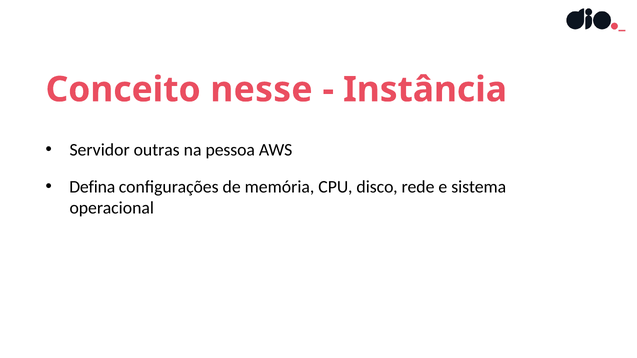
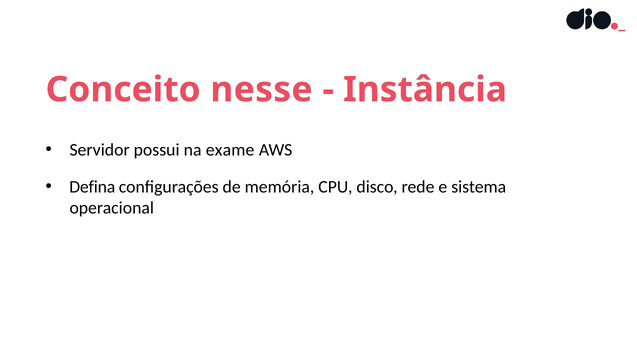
outras: outras -> possui
pessoa: pessoa -> exame
